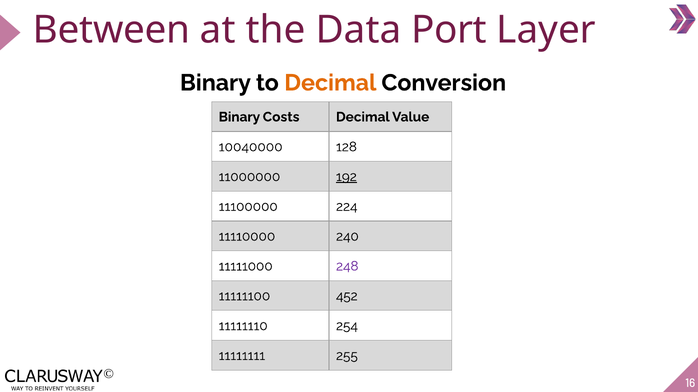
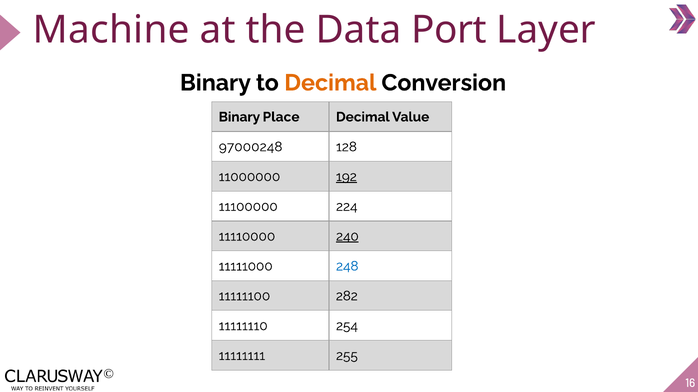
Between: Between -> Machine
Costs: Costs -> Place
10040000: 10040000 -> 97000248
240 underline: none -> present
248 colour: purple -> blue
452: 452 -> 282
